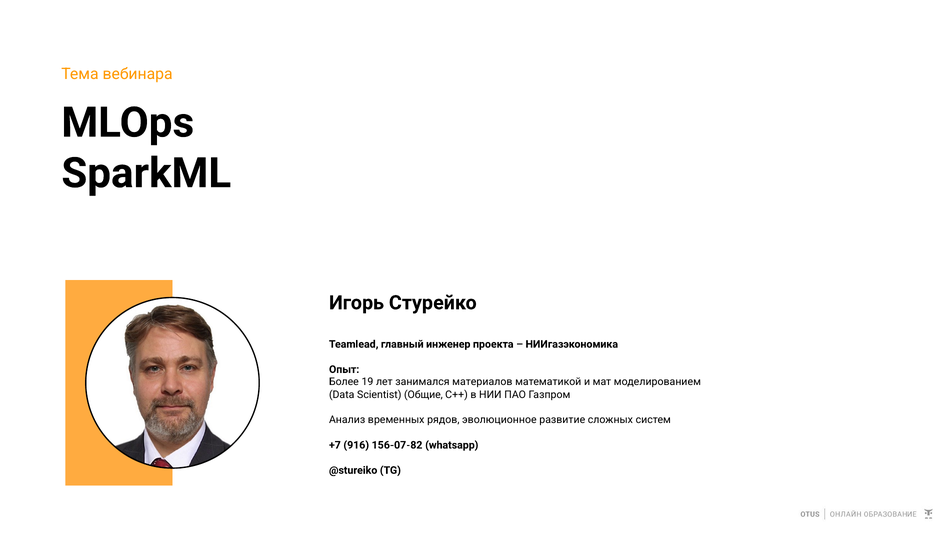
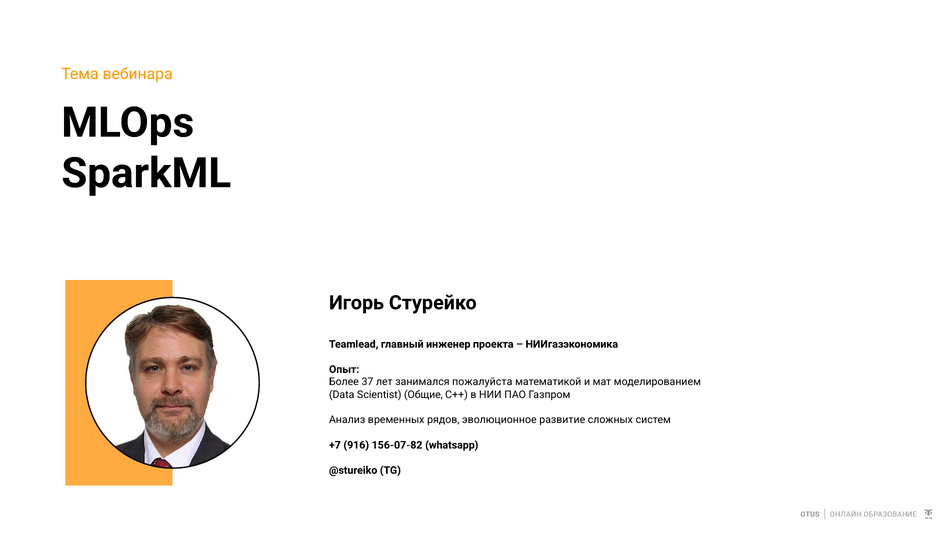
19: 19 -> 37
материалов: материалов -> пожалуйста
